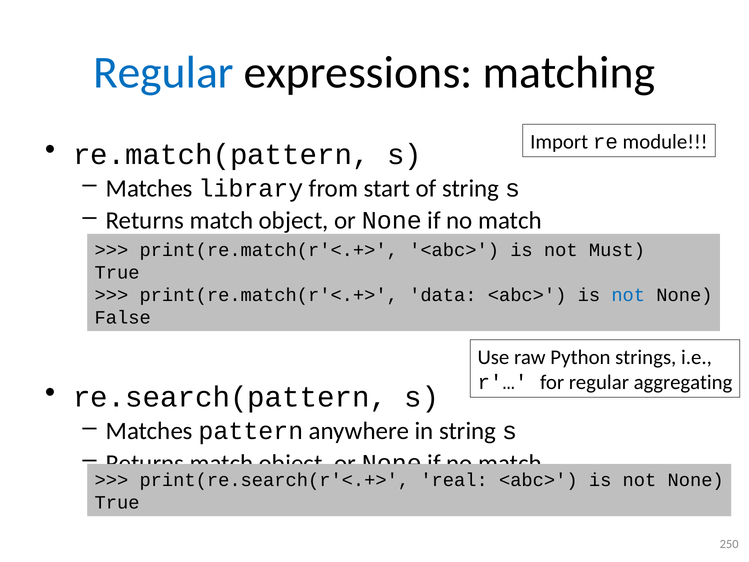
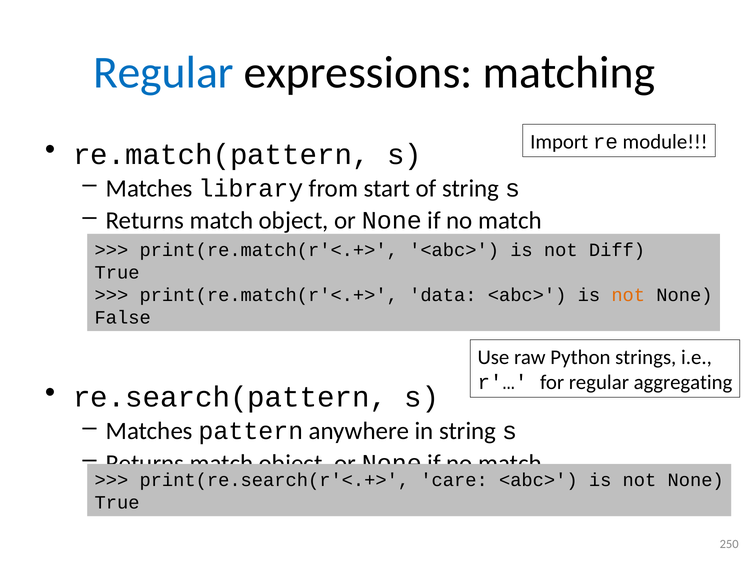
Must: Must -> Diff
not at (628, 295) colour: blue -> orange
real: real -> care
